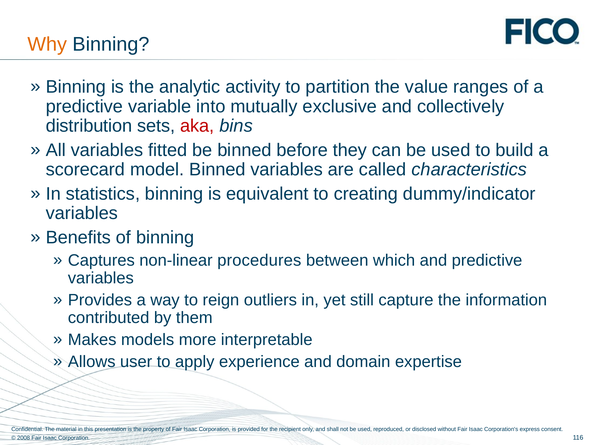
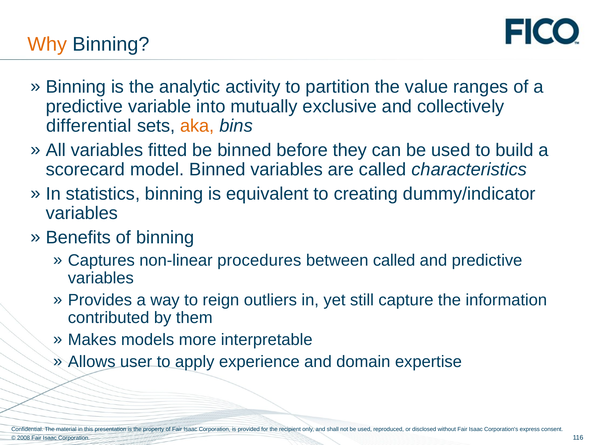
distribution: distribution -> differential
aka colour: red -> orange
between which: which -> called
